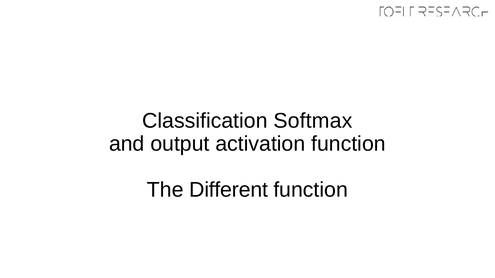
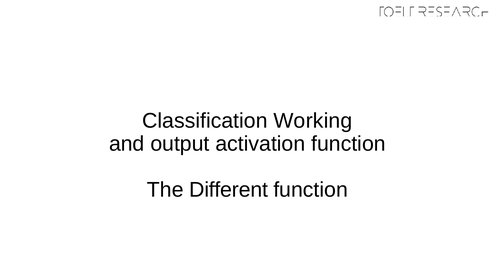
Softmax: Softmax -> Working
